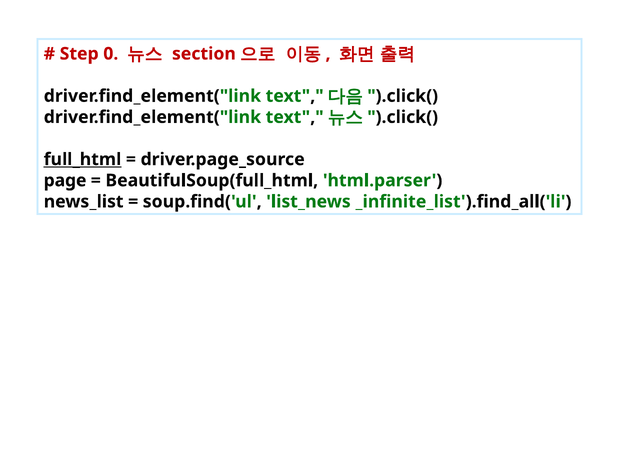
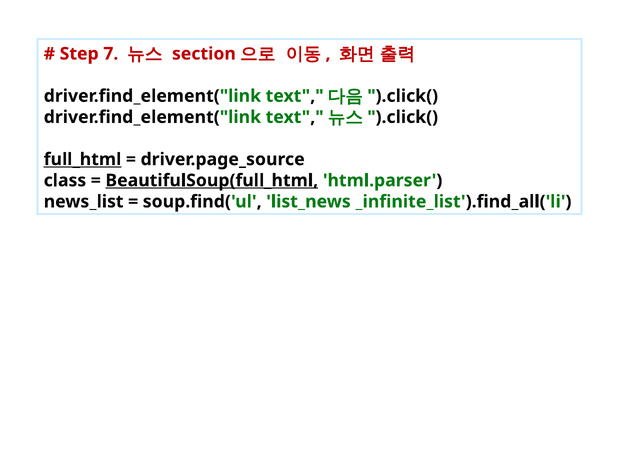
0: 0 -> 7
page: page -> class
BeautifulSoup(full_html underline: none -> present
